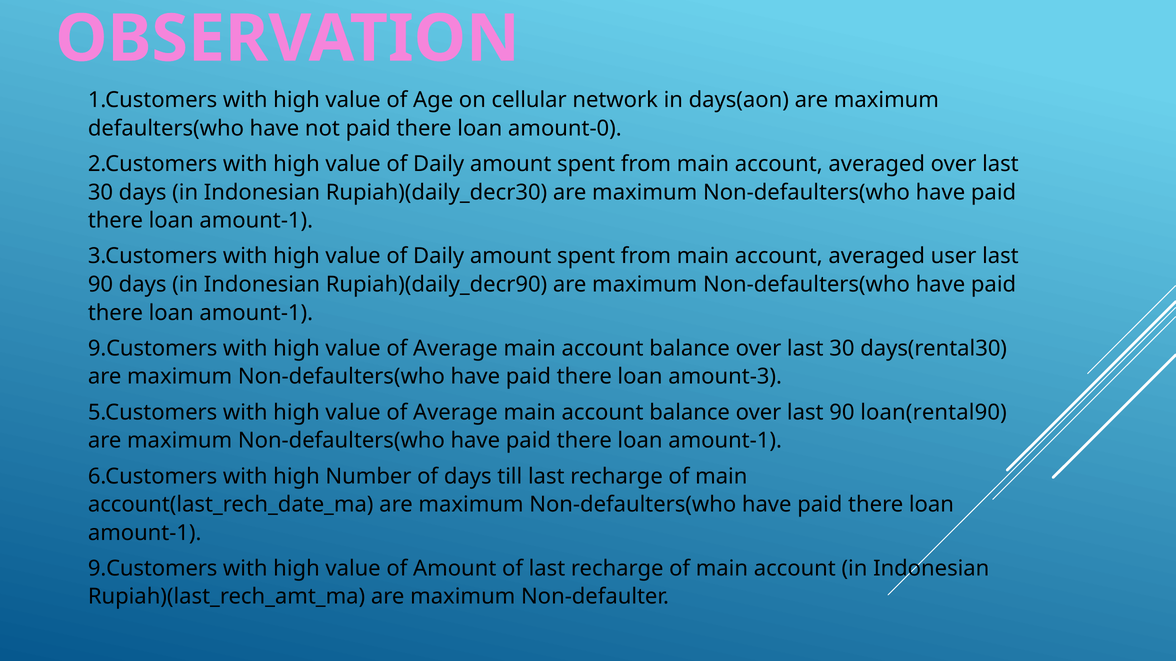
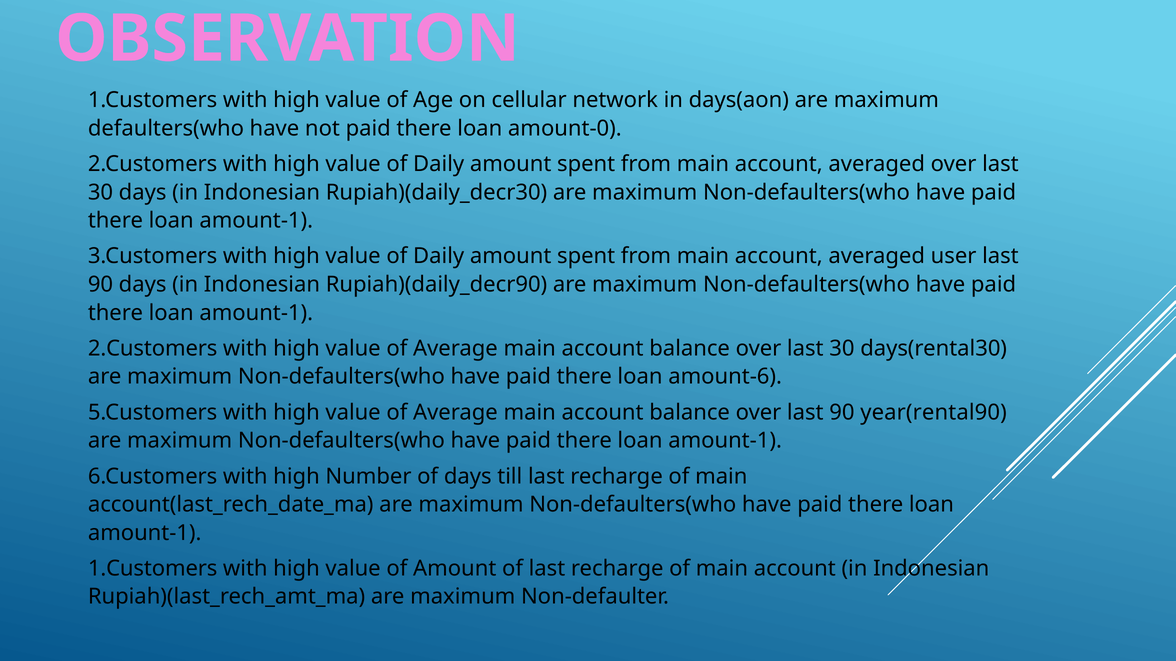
9.Customers at (153, 349): 9.Customers -> 2.Customers
amount-3: amount-3 -> amount-6
loan(rental90: loan(rental90 -> year(rental90
9.Customers at (153, 569): 9.Customers -> 1.Customers
